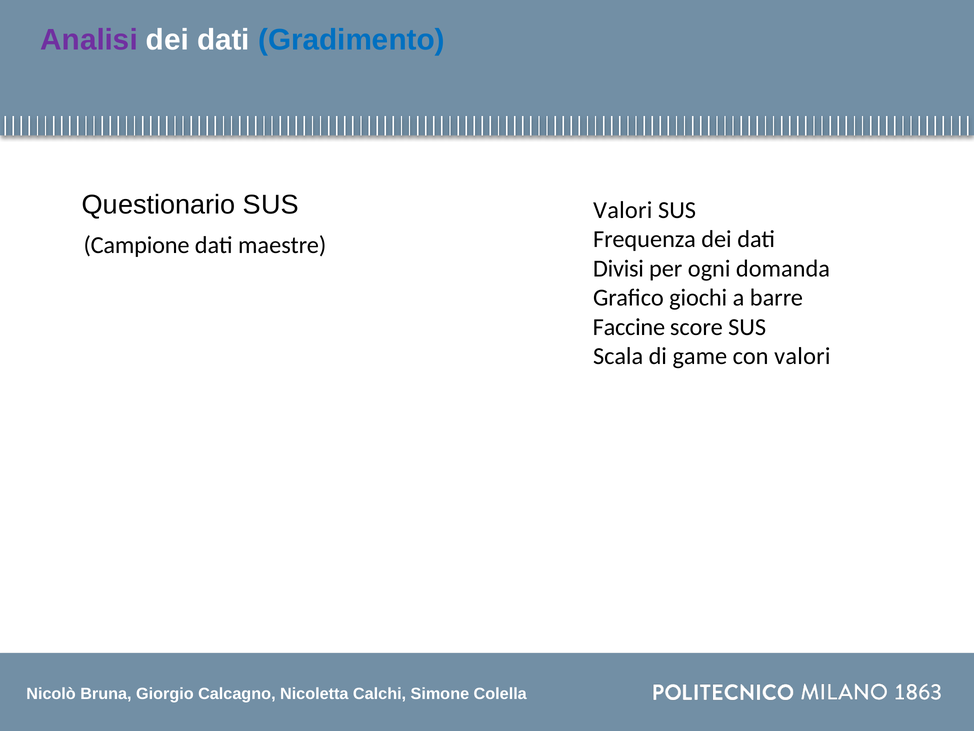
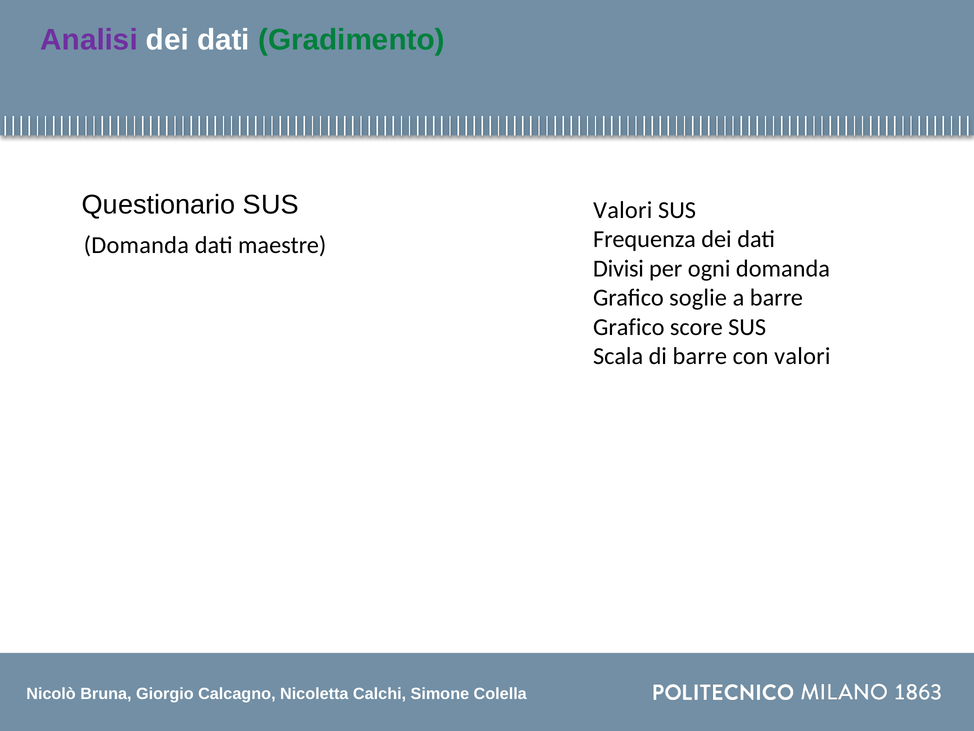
Gradimento colour: blue -> green
Campione at (137, 245): Campione -> Domanda
giochi: giochi -> soglie
Faccine at (629, 327): Faccine -> Grafico
di game: game -> barre
